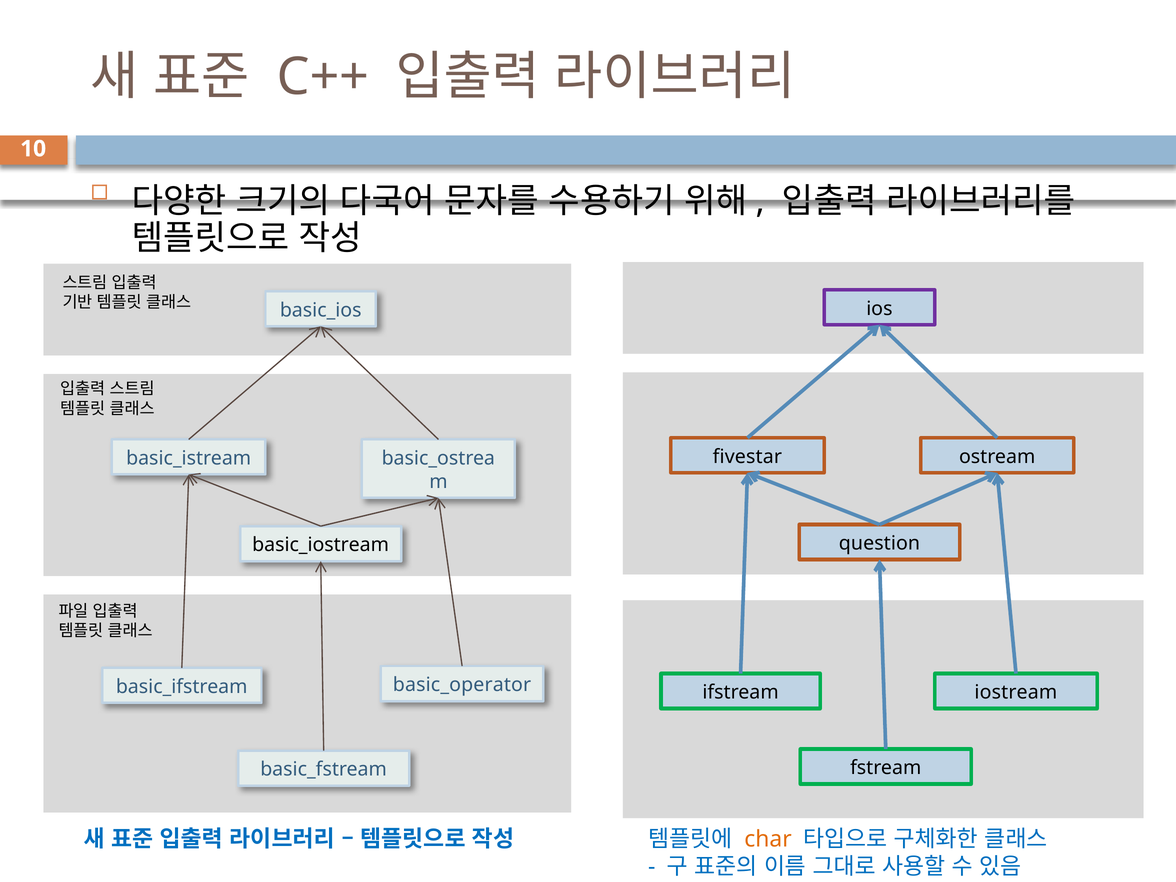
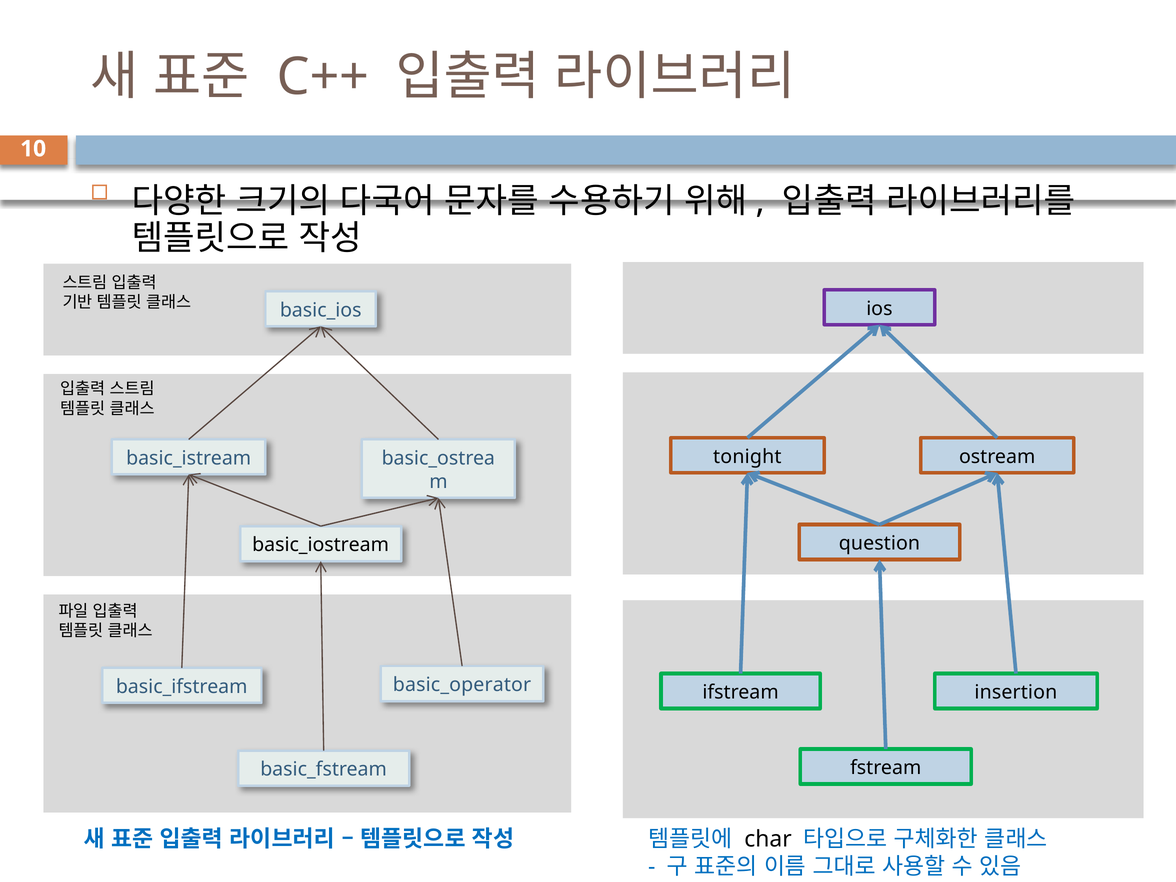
fivestar: fivestar -> tonight
iostream: iostream -> insertion
char colour: orange -> black
